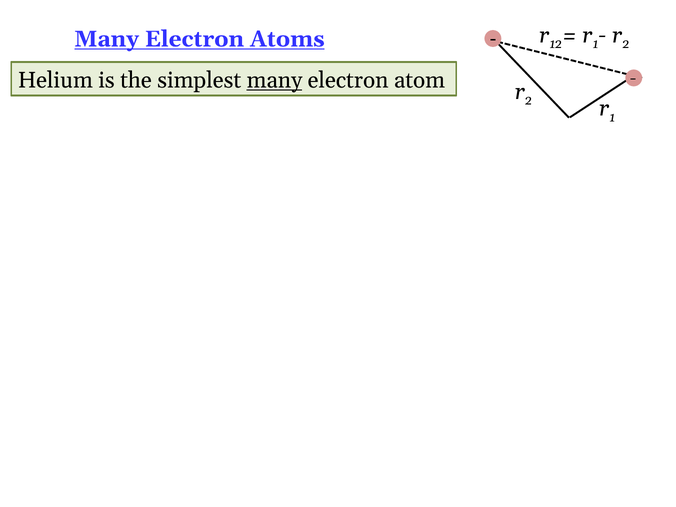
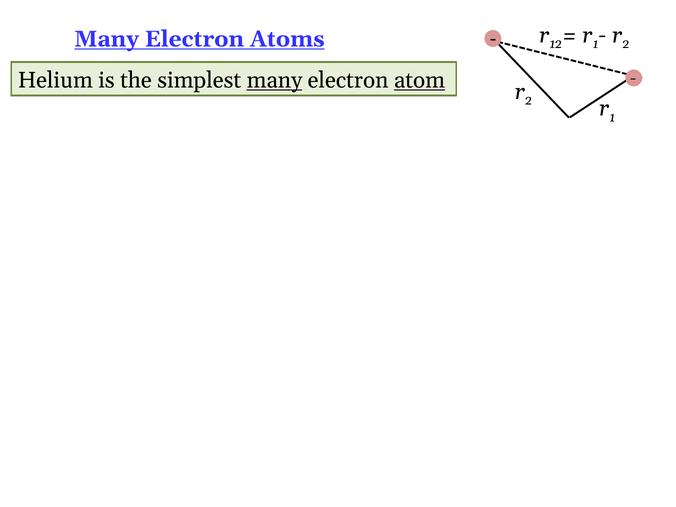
atom underline: none -> present
